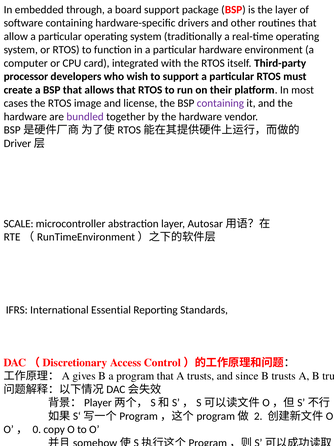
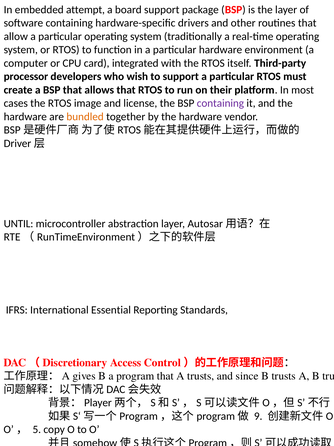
through: through -> attempt
bundled colour: purple -> orange
SCALE: SCALE -> UNTIL
2: 2 -> 9
0: 0 -> 5
